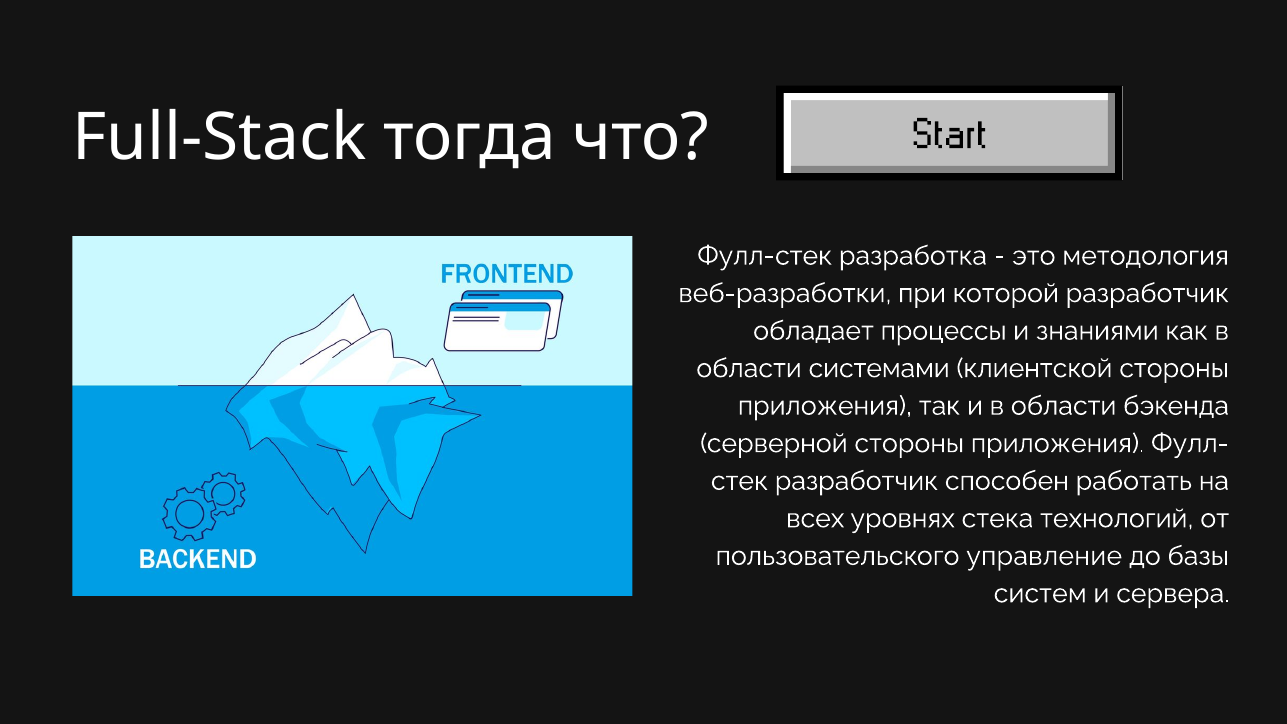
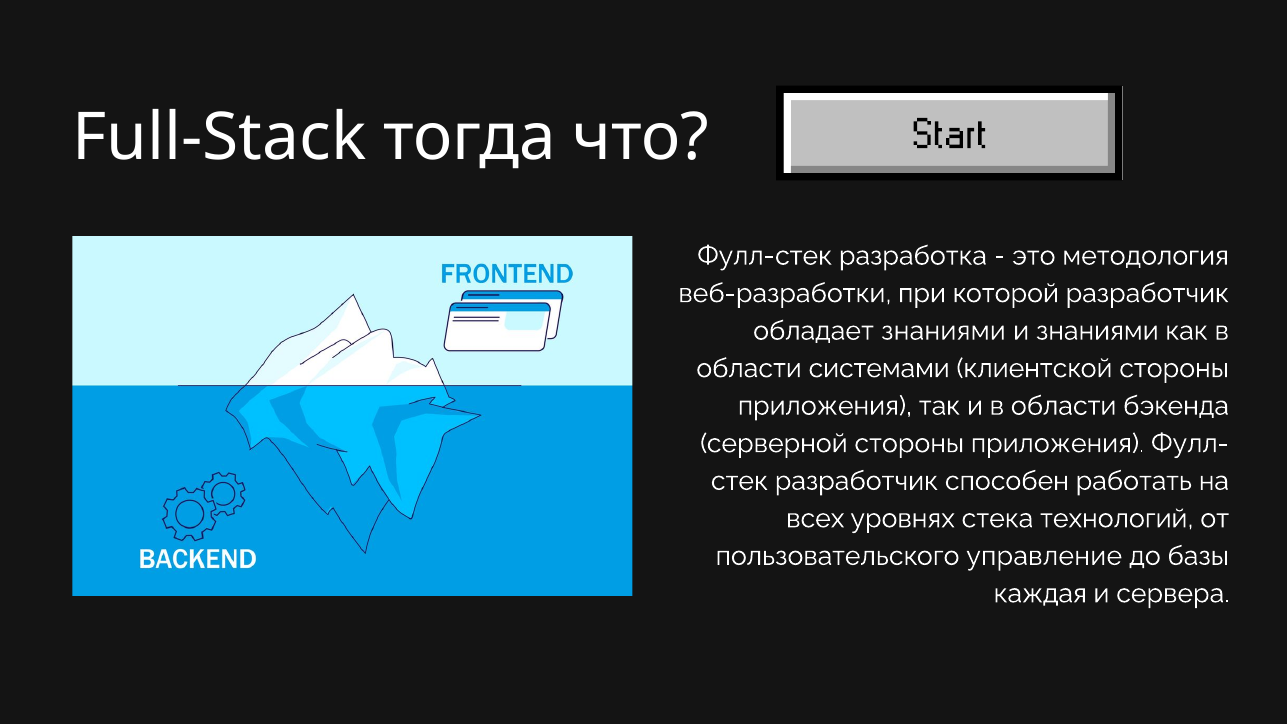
обладает процессы: процессы -> знаниями
систем: систем -> каждая
